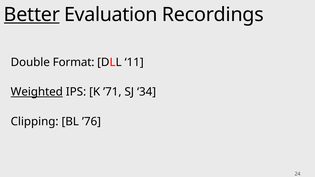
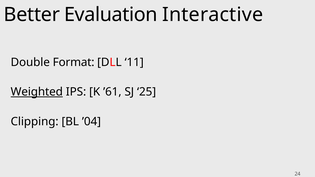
Better underline: present -> none
Recordings: Recordings -> Interactive
’71: ’71 -> ’61
34: 34 -> 25
’76: ’76 -> ’04
